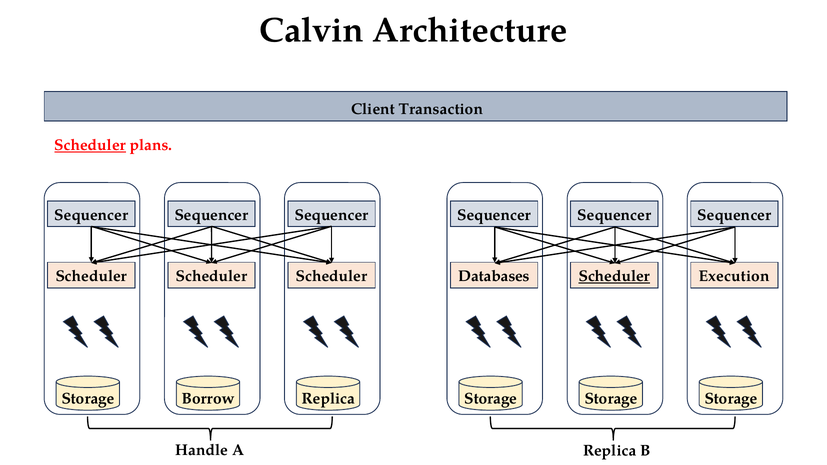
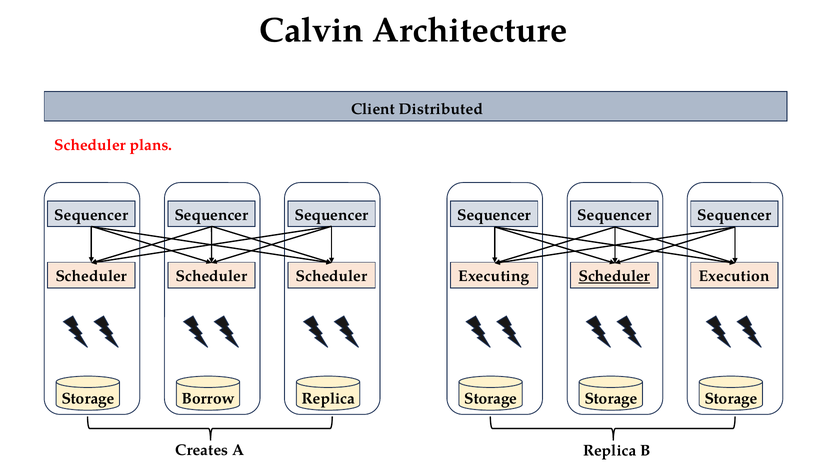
Transaction: Transaction -> Distributed
Scheduler at (90, 145) underline: present -> none
Databases: Databases -> Executing
Handle: Handle -> Creates
